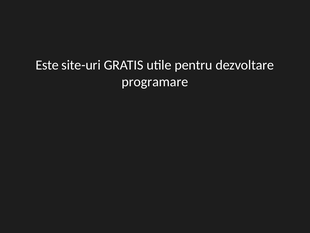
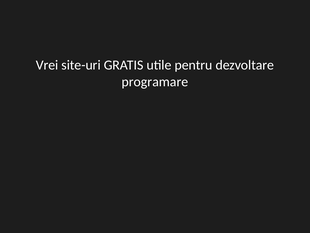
Este: Este -> Vrei
